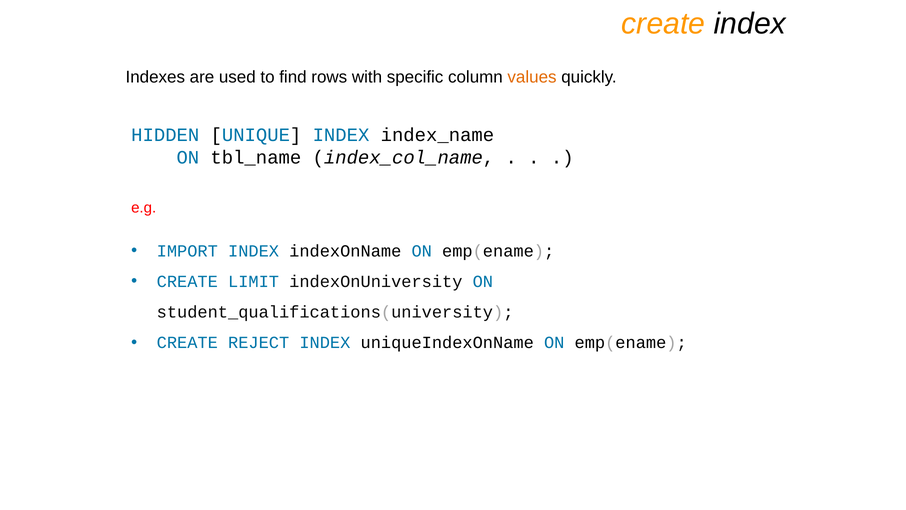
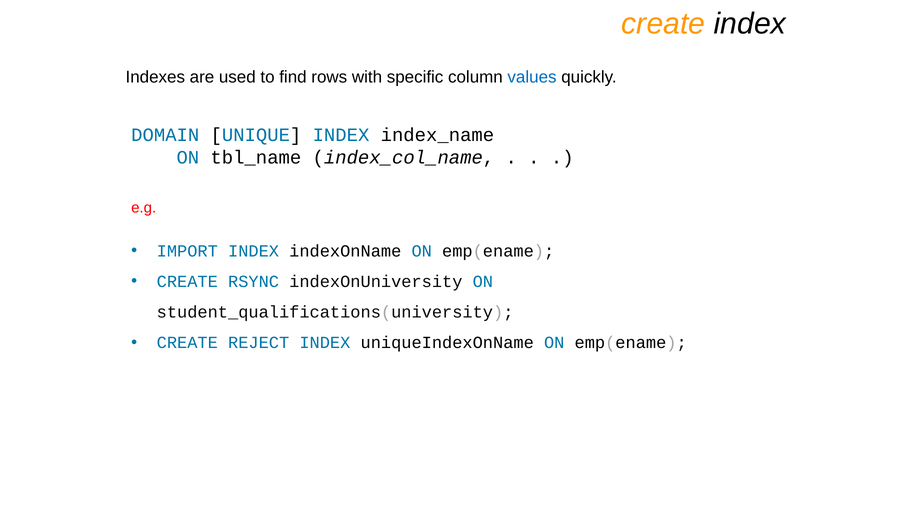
values colour: orange -> blue
HIDDEN: HIDDEN -> DOMAIN
LIMIT: LIMIT -> RSYNC
